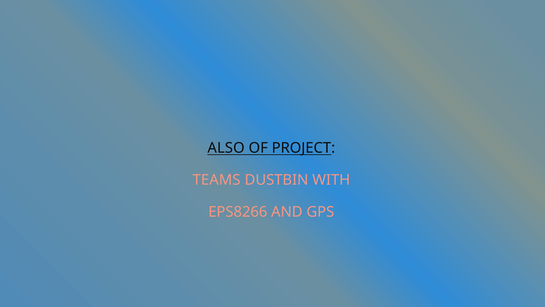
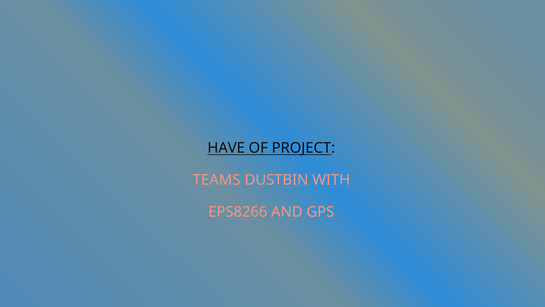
ALSO: ALSO -> HAVE
